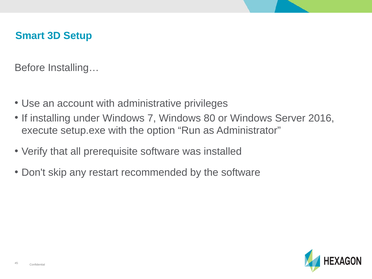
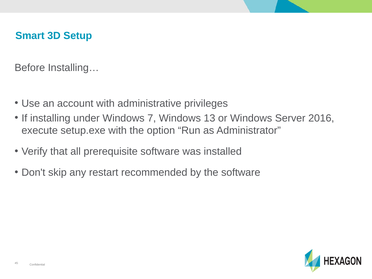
80: 80 -> 13
